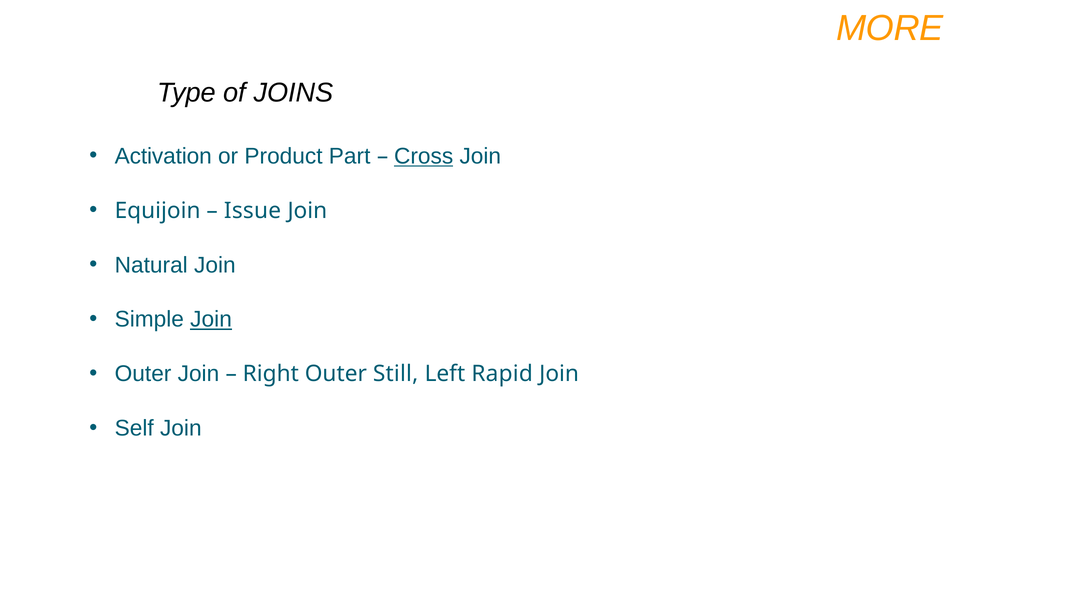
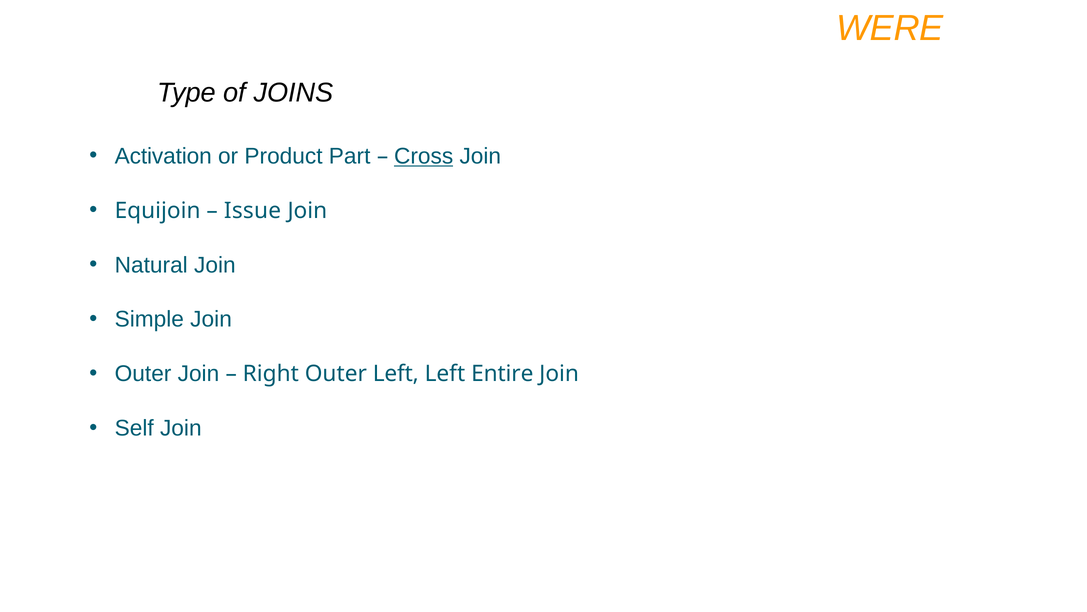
MORE: MORE -> WERE
Join at (211, 319) underline: present -> none
Outer Still: Still -> Left
Rapid: Rapid -> Entire
